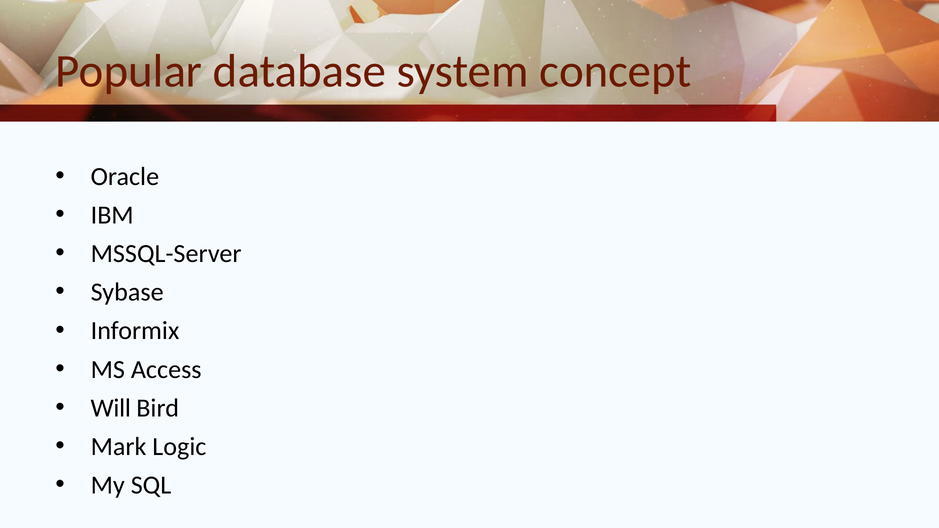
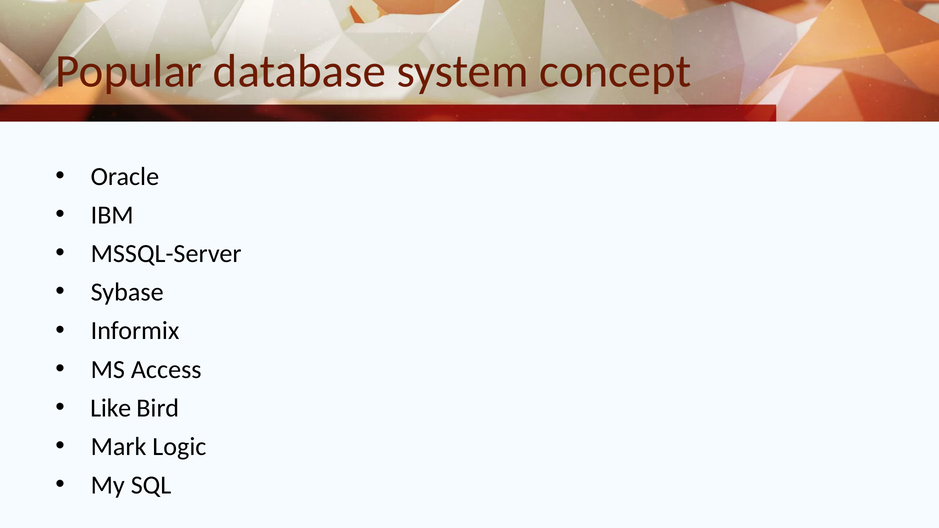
Will: Will -> Like
